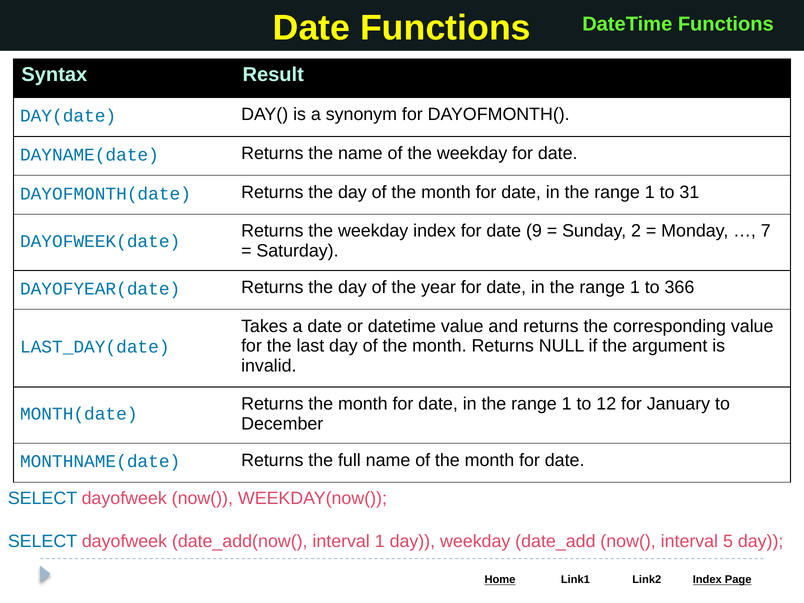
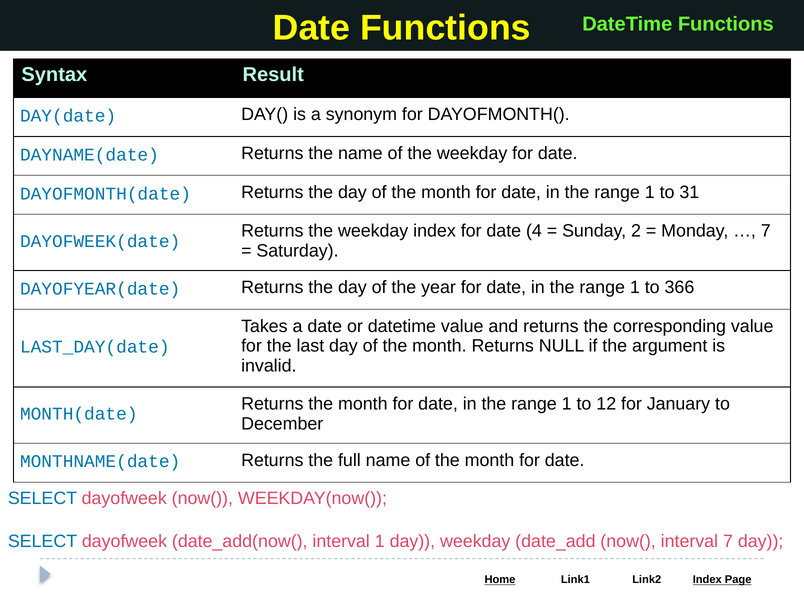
9: 9 -> 4
interval 5: 5 -> 7
